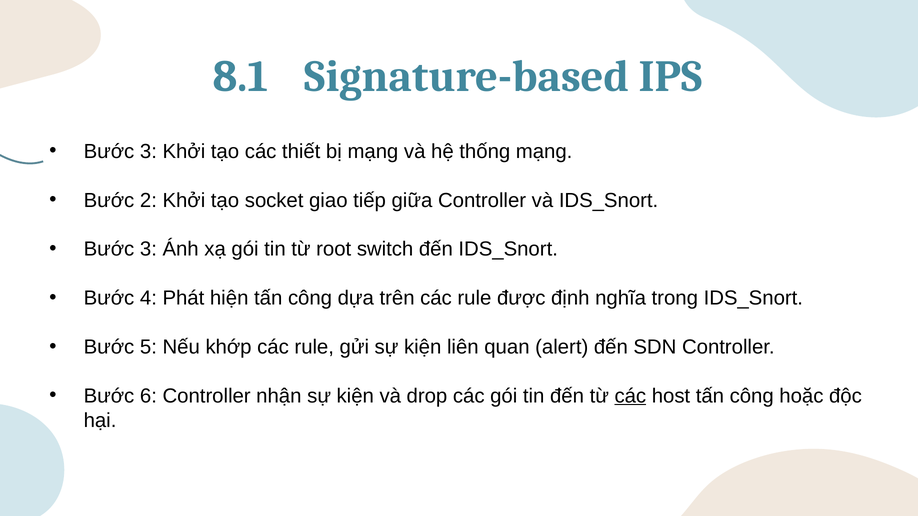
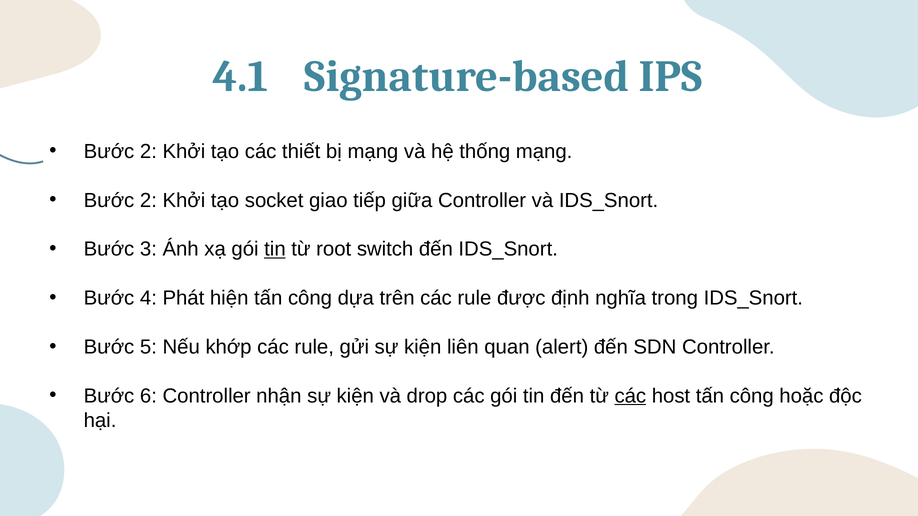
8.1: 8.1 -> 4.1
3 at (148, 152): 3 -> 2
tin at (275, 249) underline: none -> present
